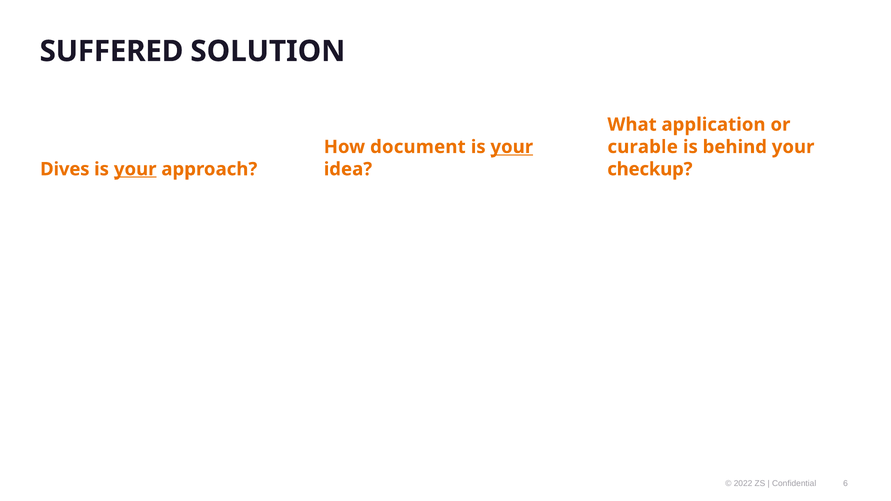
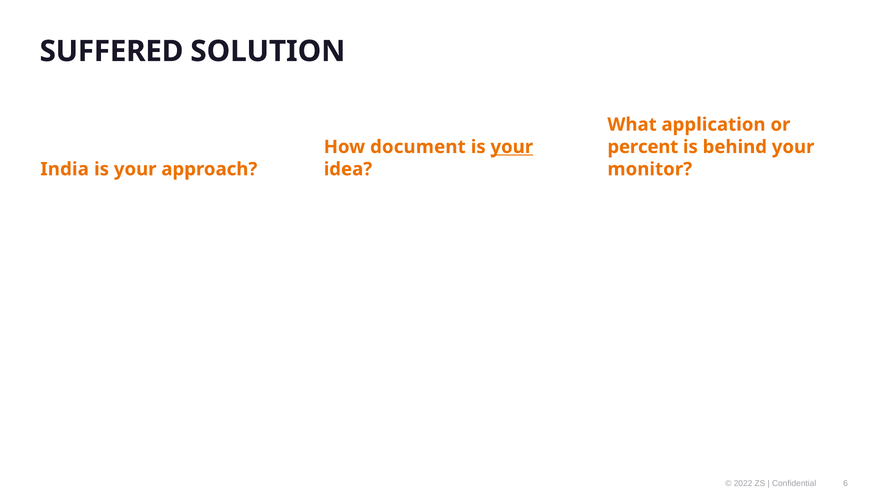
curable: curable -> percent
Dives: Dives -> India
your at (135, 169) underline: present -> none
checkup: checkup -> monitor
